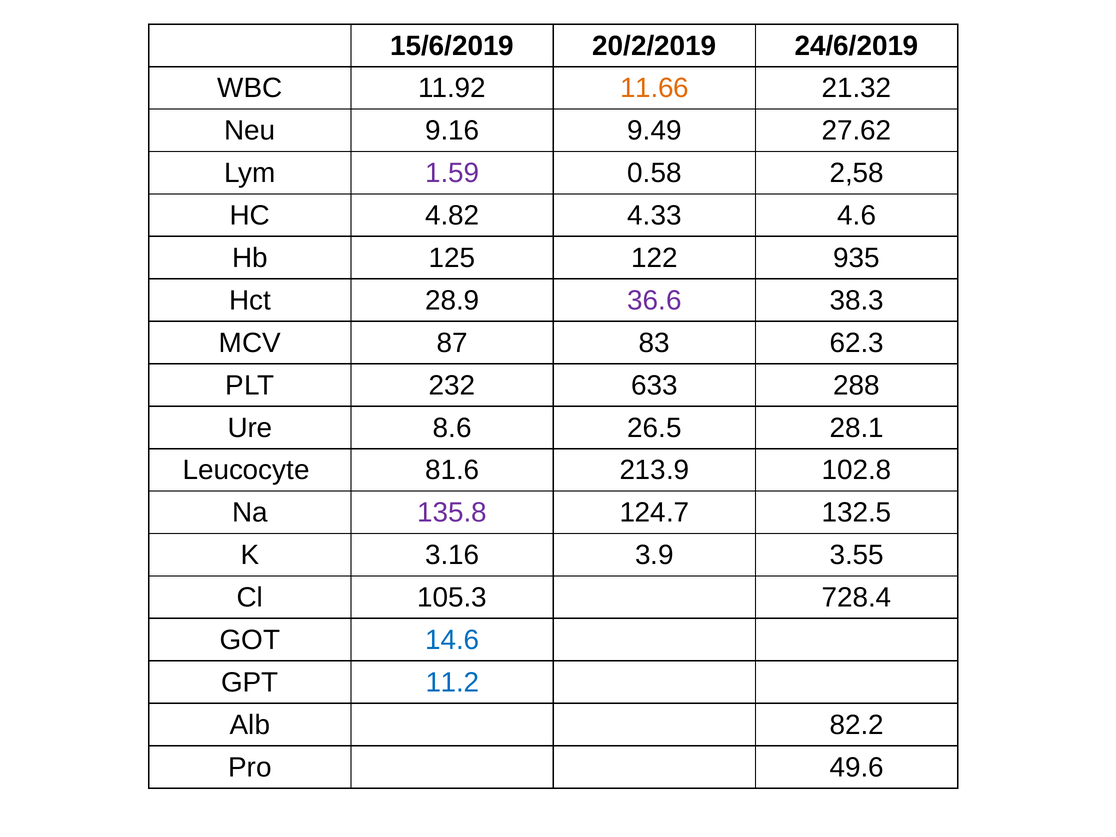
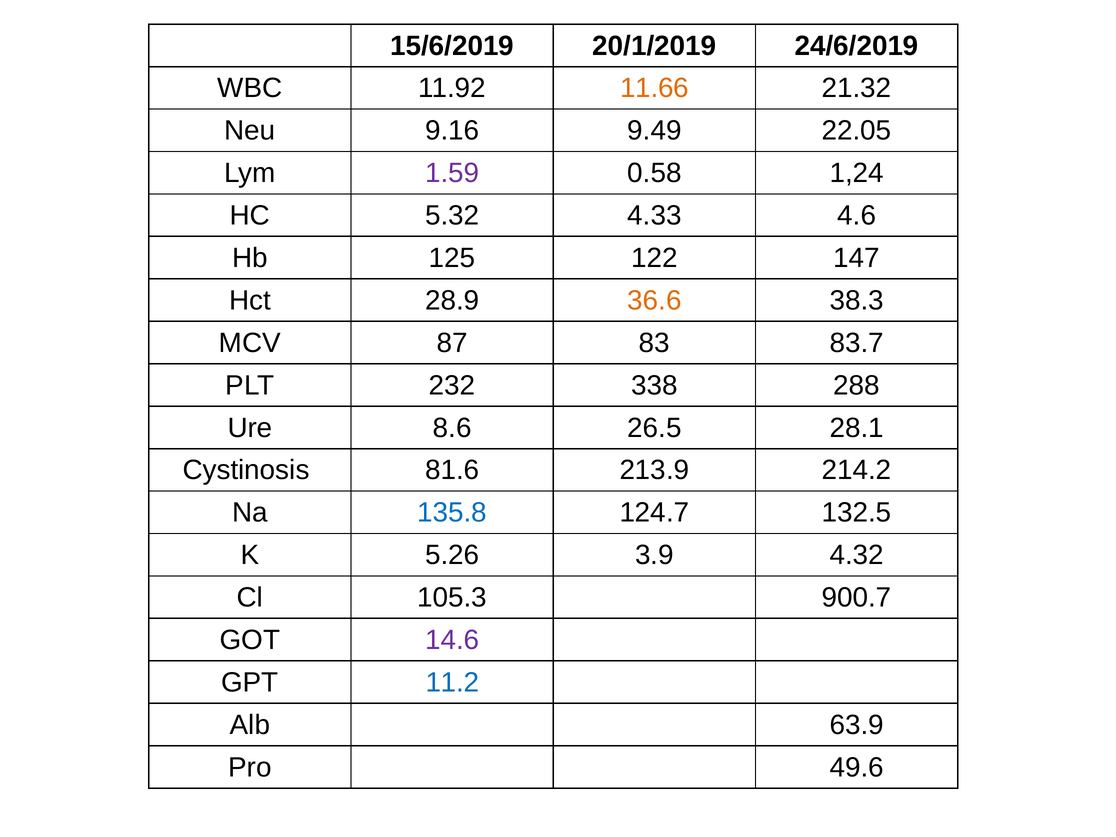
20/2/2019: 20/2/2019 -> 20/1/2019
27.62: 27.62 -> 22.05
2,58: 2,58 -> 1,24
4.82: 4.82 -> 5.32
935: 935 -> 147
36.6 colour: purple -> orange
62.3: 62.3 -> 83.7
633: 633 -> 338
Leucocyte: Leucocyte -> Cystinosis
102.8: 102.8 -> 214.2
135.8 colour: purple -> blue
3.16: 3.16 -> 5.26
3.55: 3.55 -> 4.32
728.4: 728.4 -> 900.7
14.6 colour: blue -> purple
82.2: 82.2 -> 63.9
